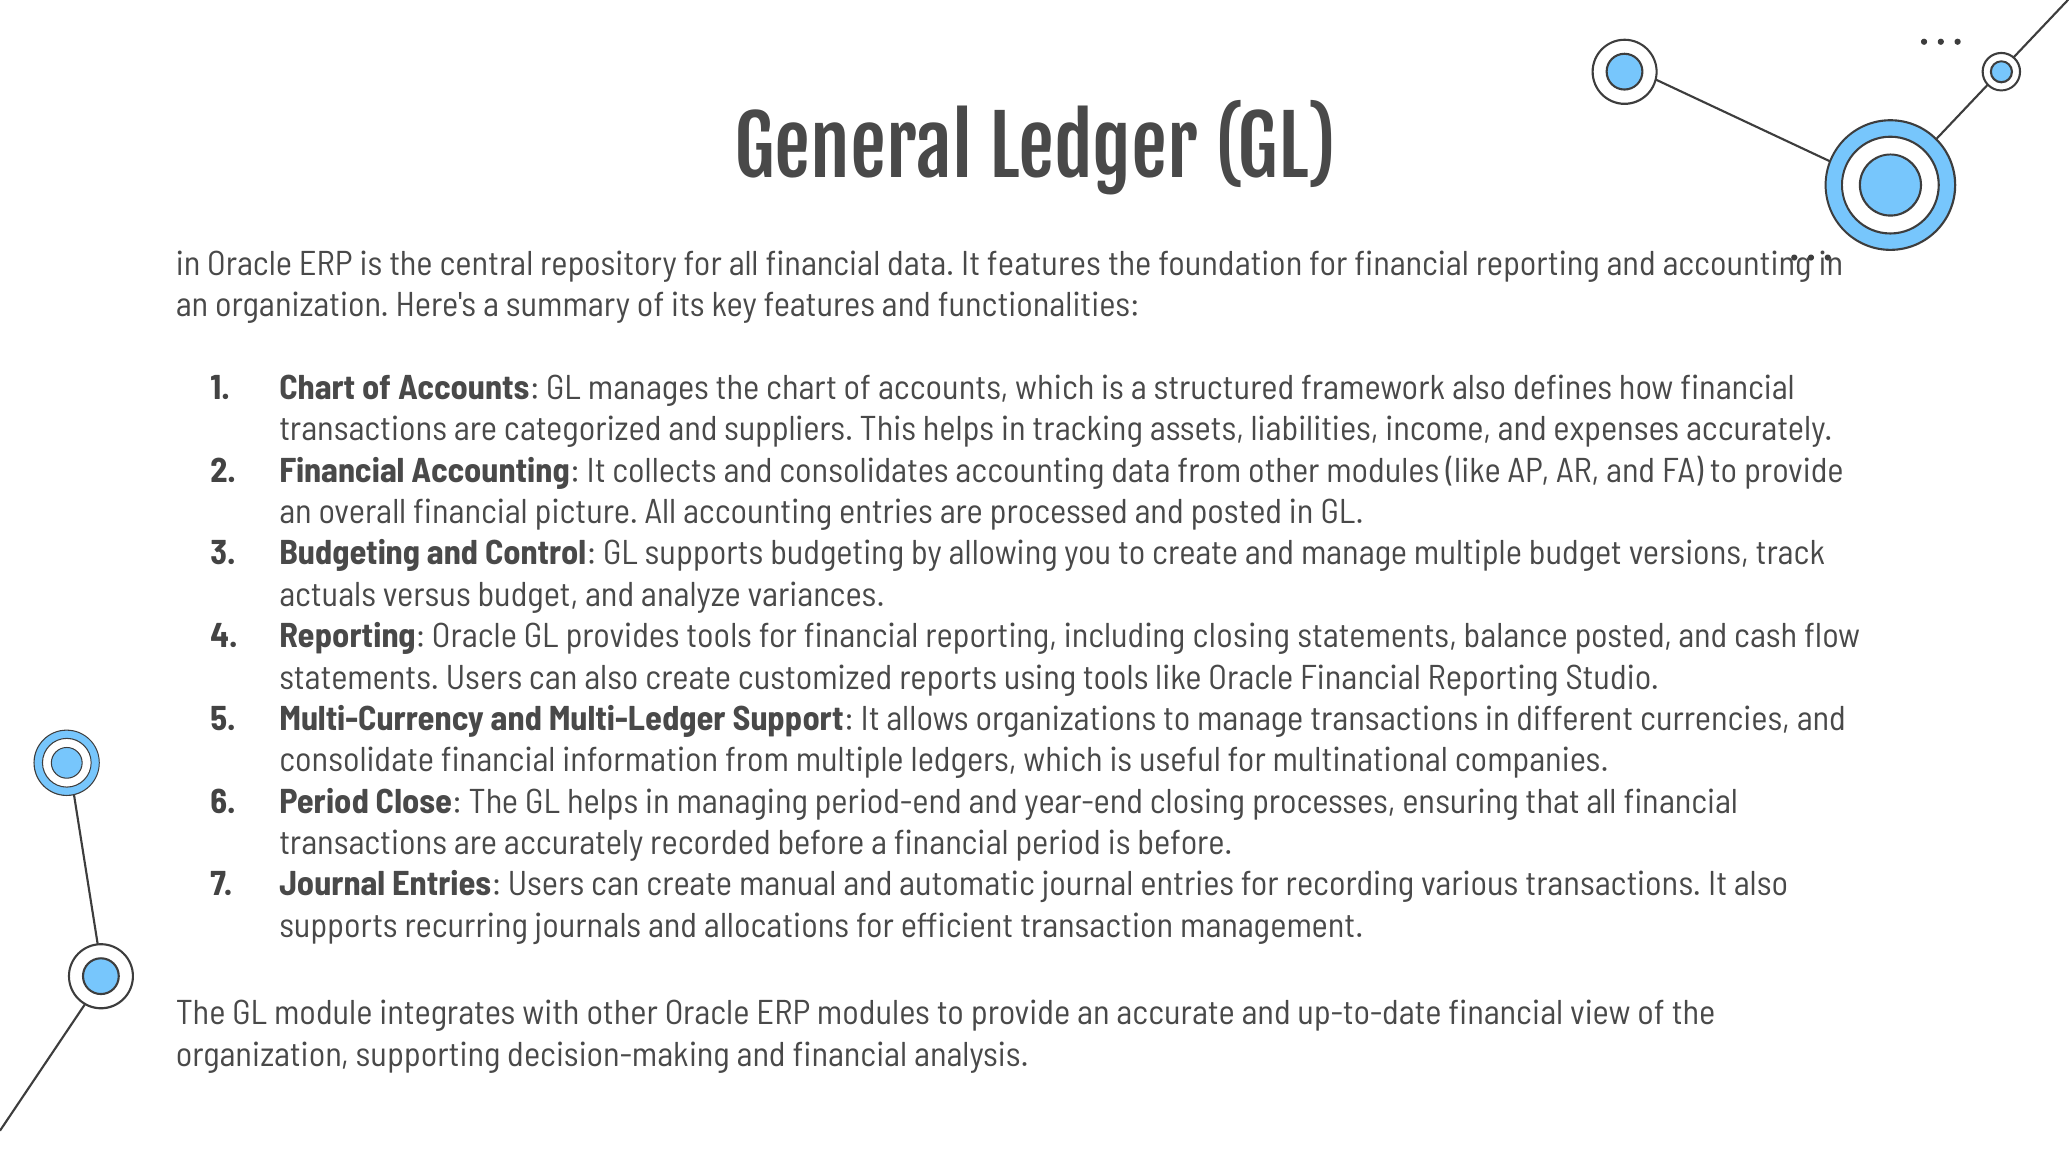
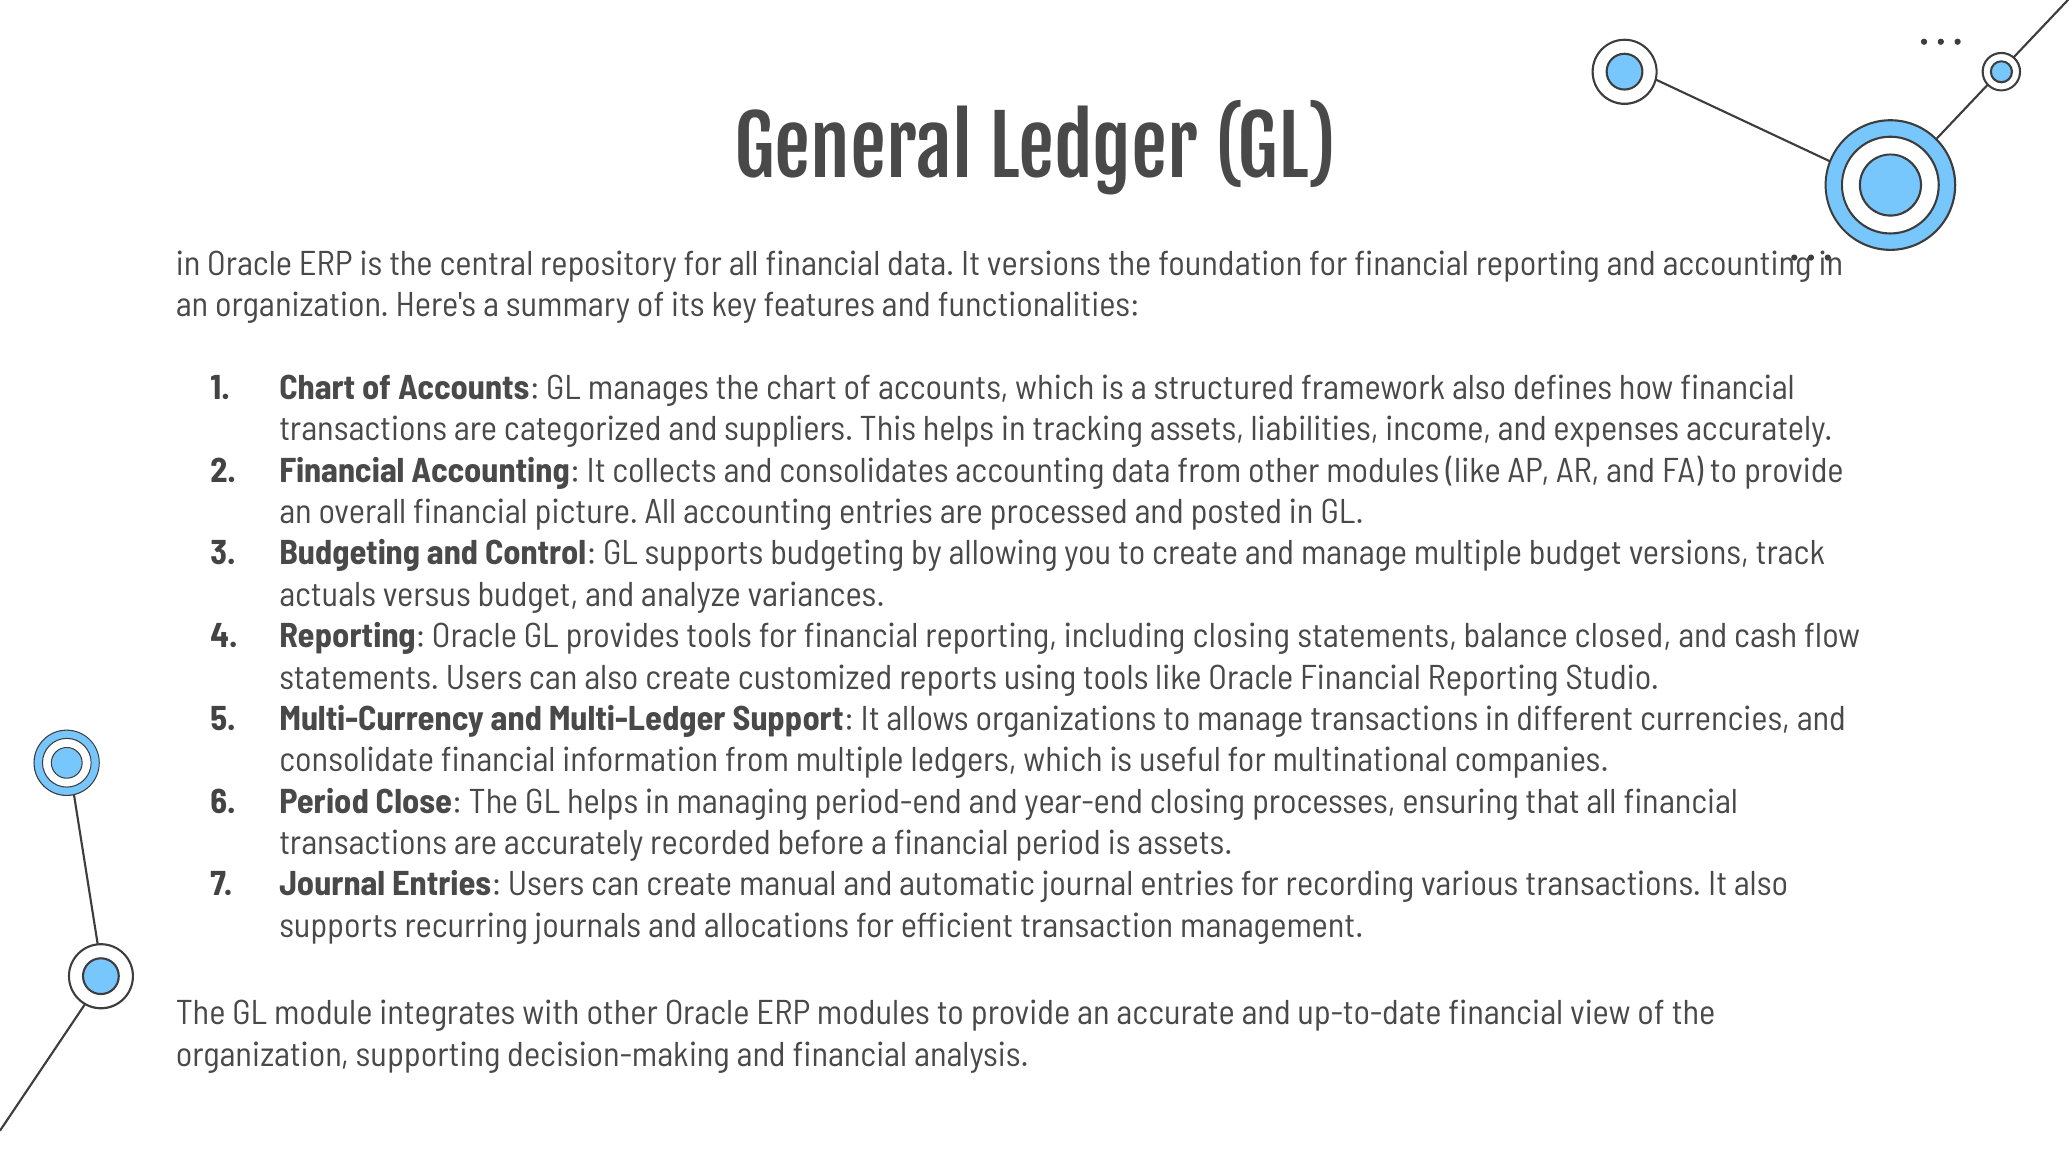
It features: features -> versions
balance posted: posted -> closed
is before: before -> assets
